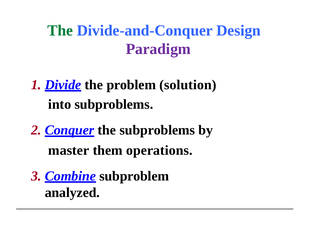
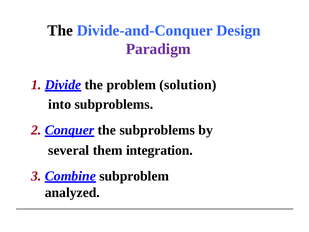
The at (60, 31) colour: green -> black
master: master -> several
operations: operations -> integration
